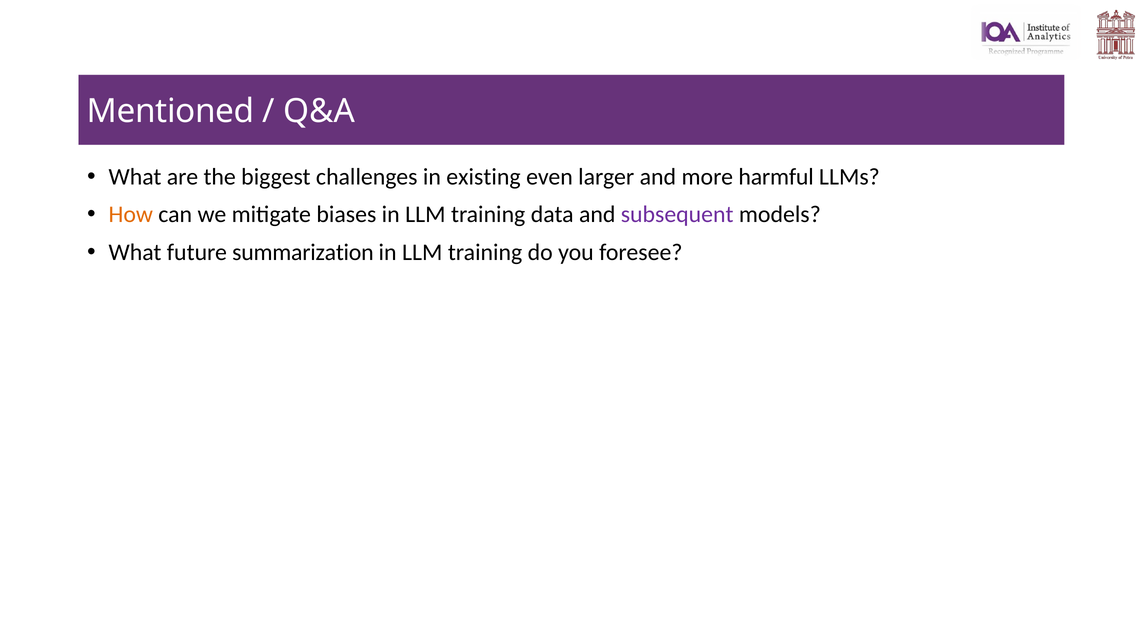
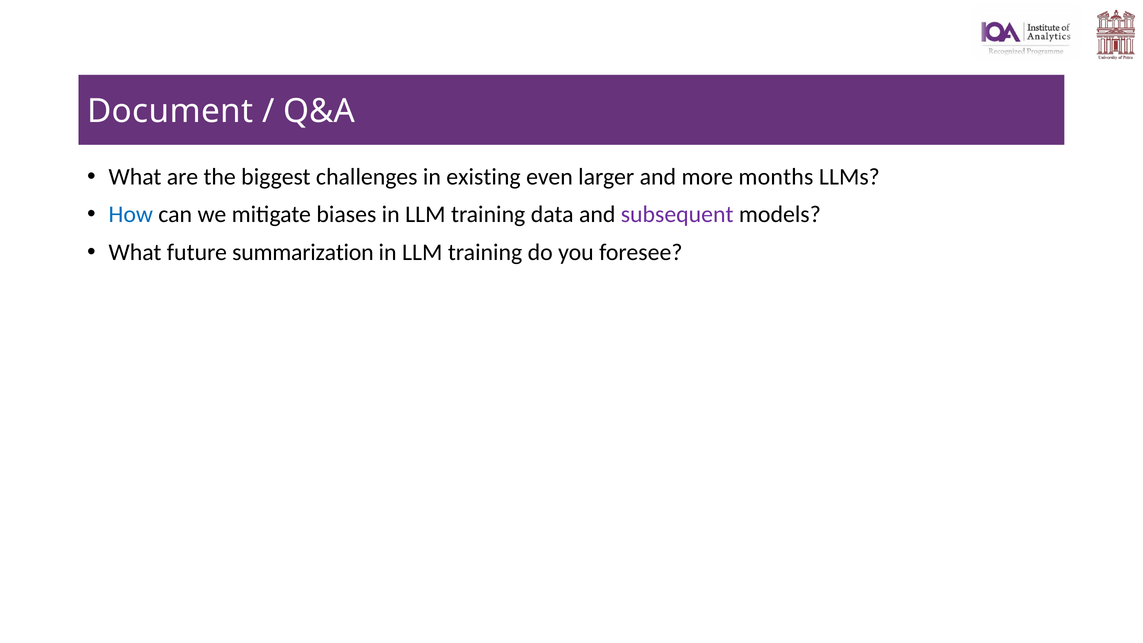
Mentioned: Mentioned -> Document
harmful: harmful -> months
How colour: orange -> blue
